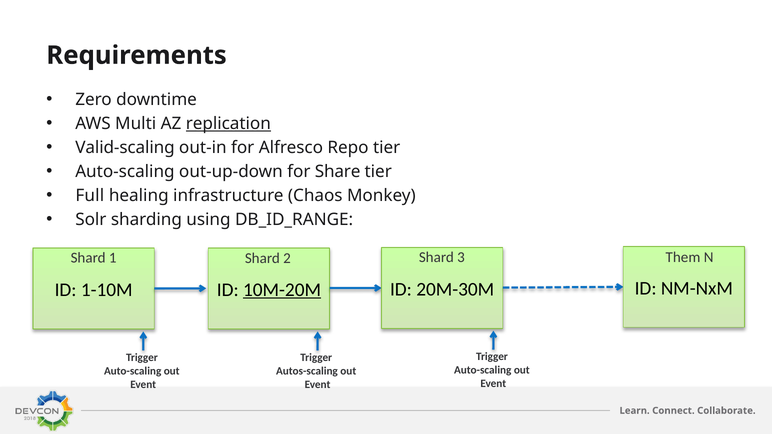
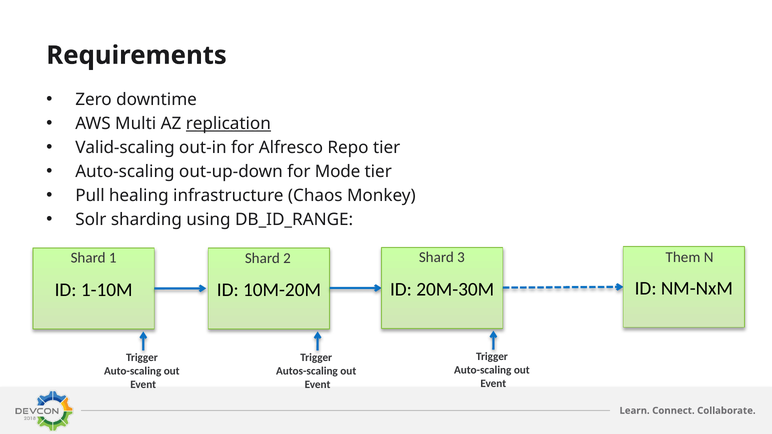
Share: Share -> Mode
Full: Full -> Pull
10M-20M underline: present -> none
